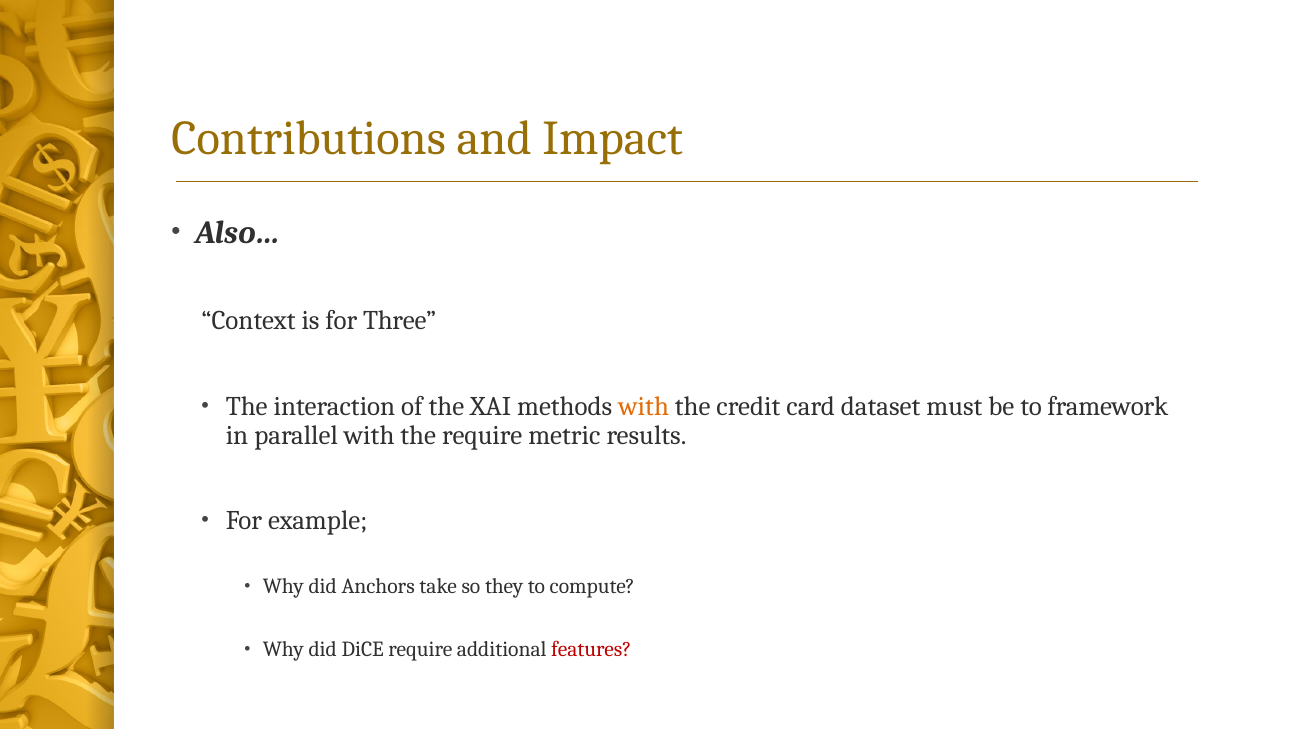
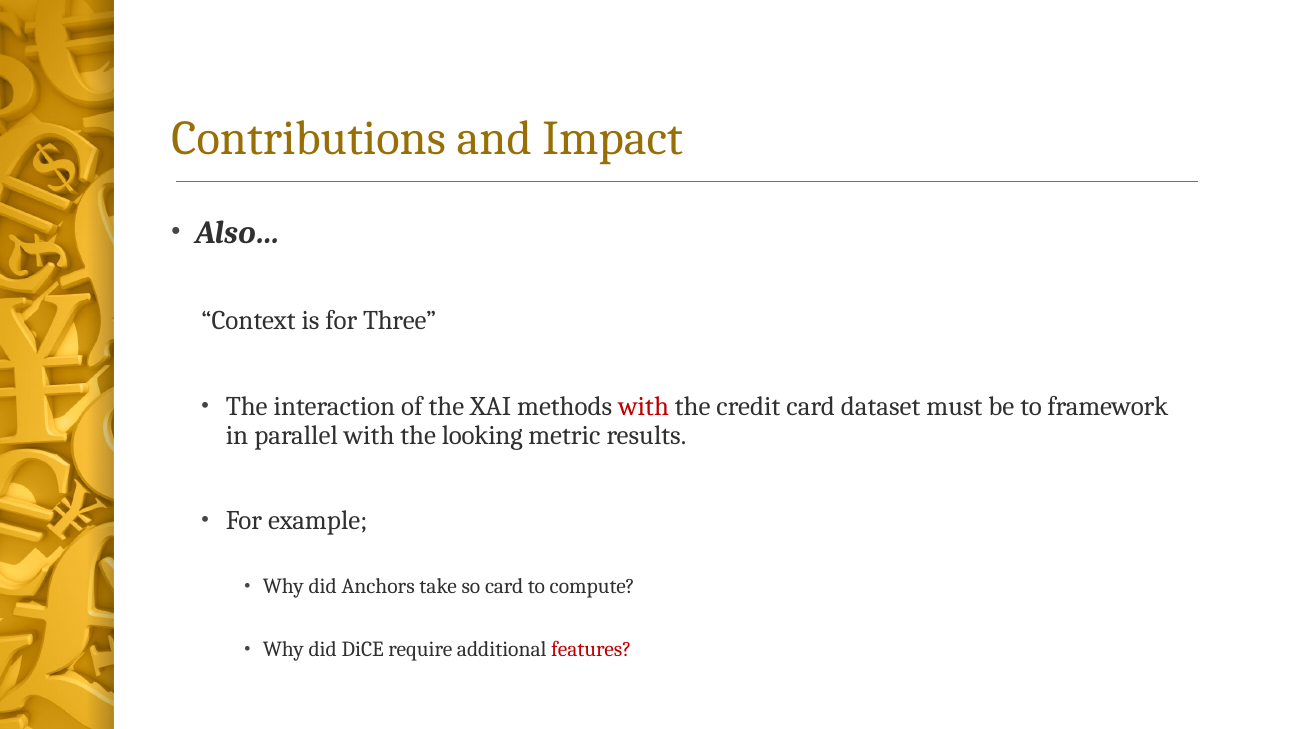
with at (644, 406) colour: orange -> red
the require: require -> looking
so they: they -> card
